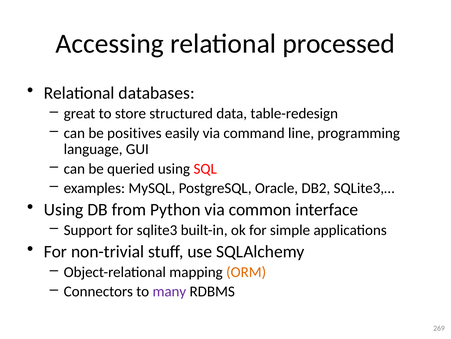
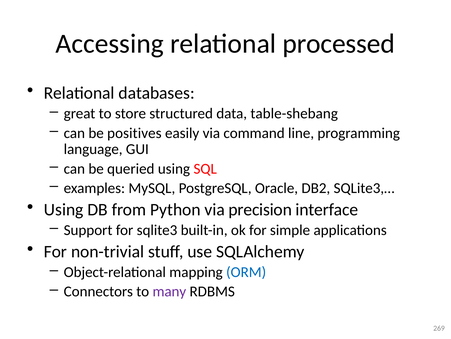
table-redesign: table-redesign -> table-shebang
common: common -> precision
ORM colour: orange -> blue
